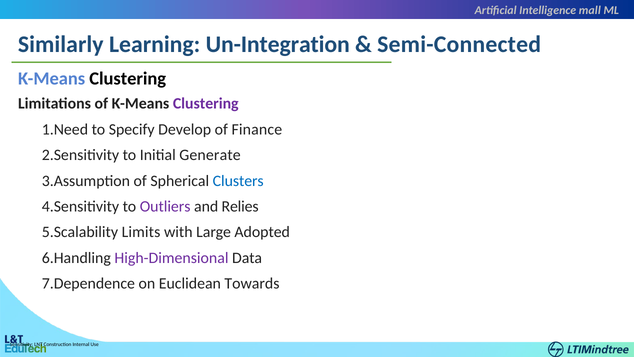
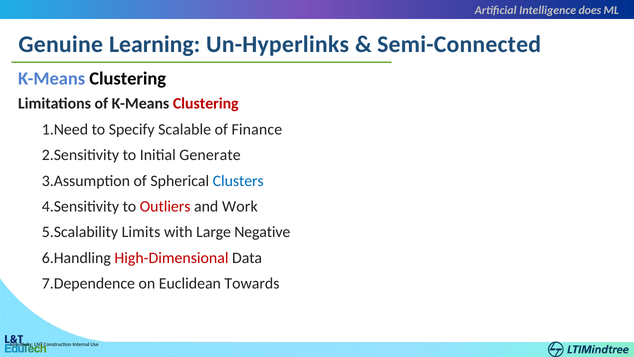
mall: mall -> does
Similarly: Similarly -> Genuine
Un-Integration: Un-Integration -> Un-Hyperlinks
Clustering at (206, 104) colour: purple -> red
Develop: Develop -> Scalable
Outliers colour: purple -> red
Relies: Relies -> Work
Adopted: Adopted -> Negative
High-Dimensional colour: purple -> red
